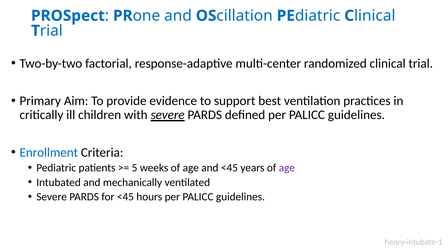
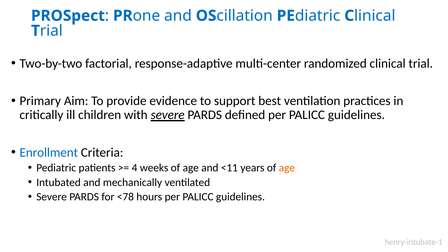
5: 5 -> 4
and <45: <45 -> <11
age at (287, 168) colour: purple -> orange
for <45: <45 -> <78
